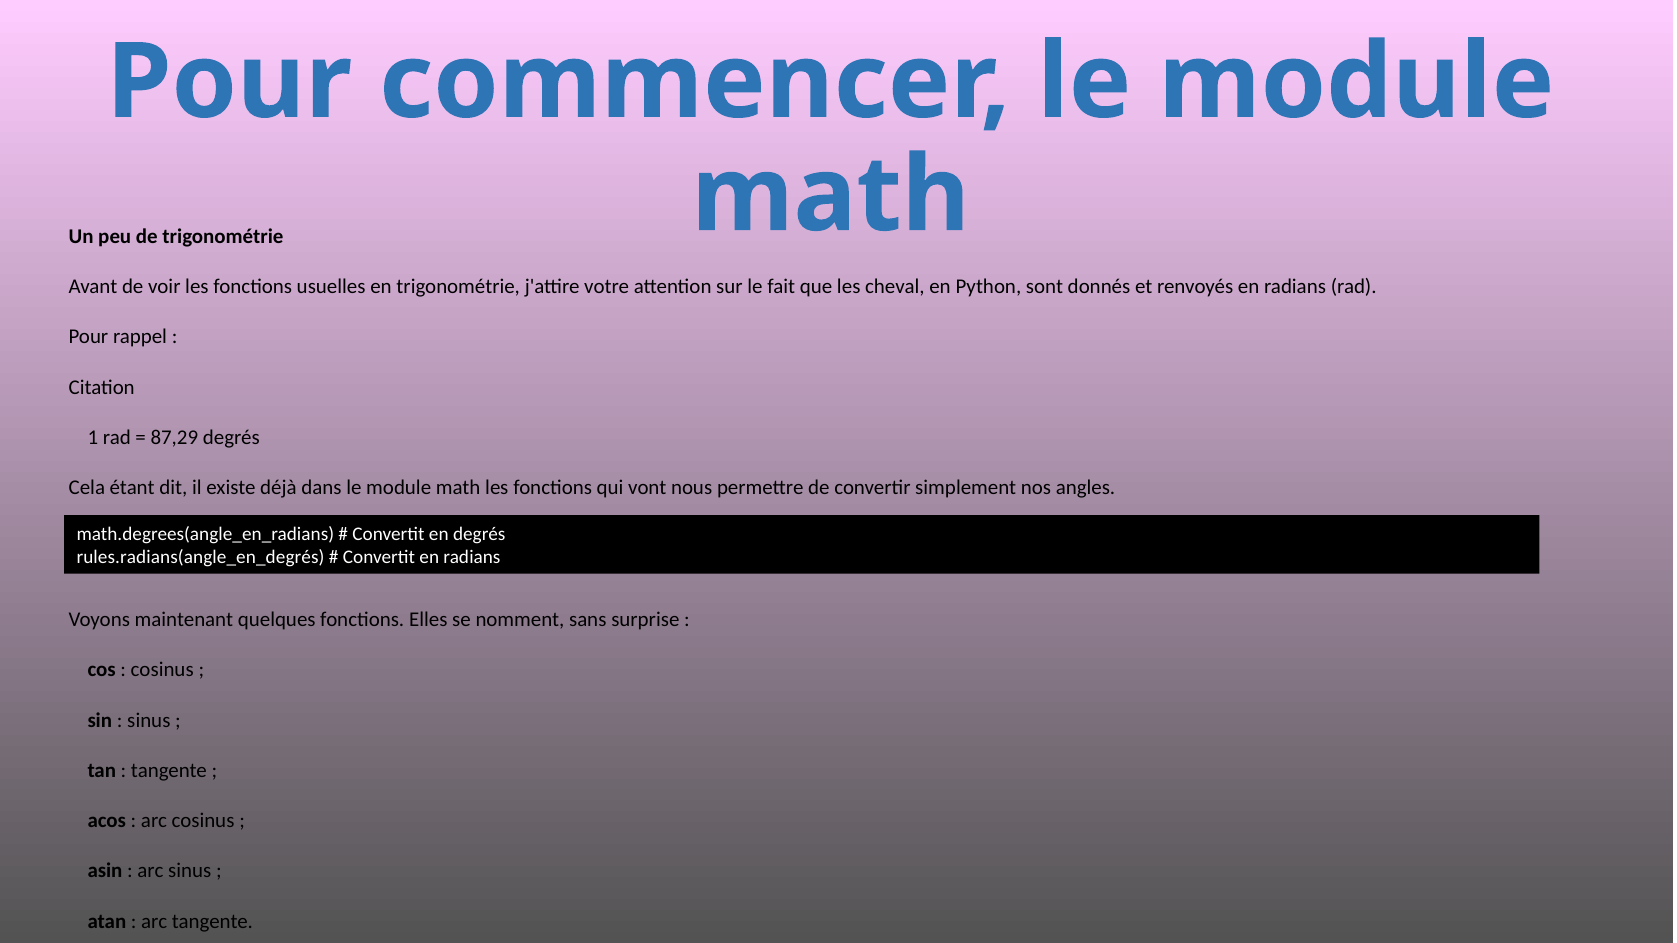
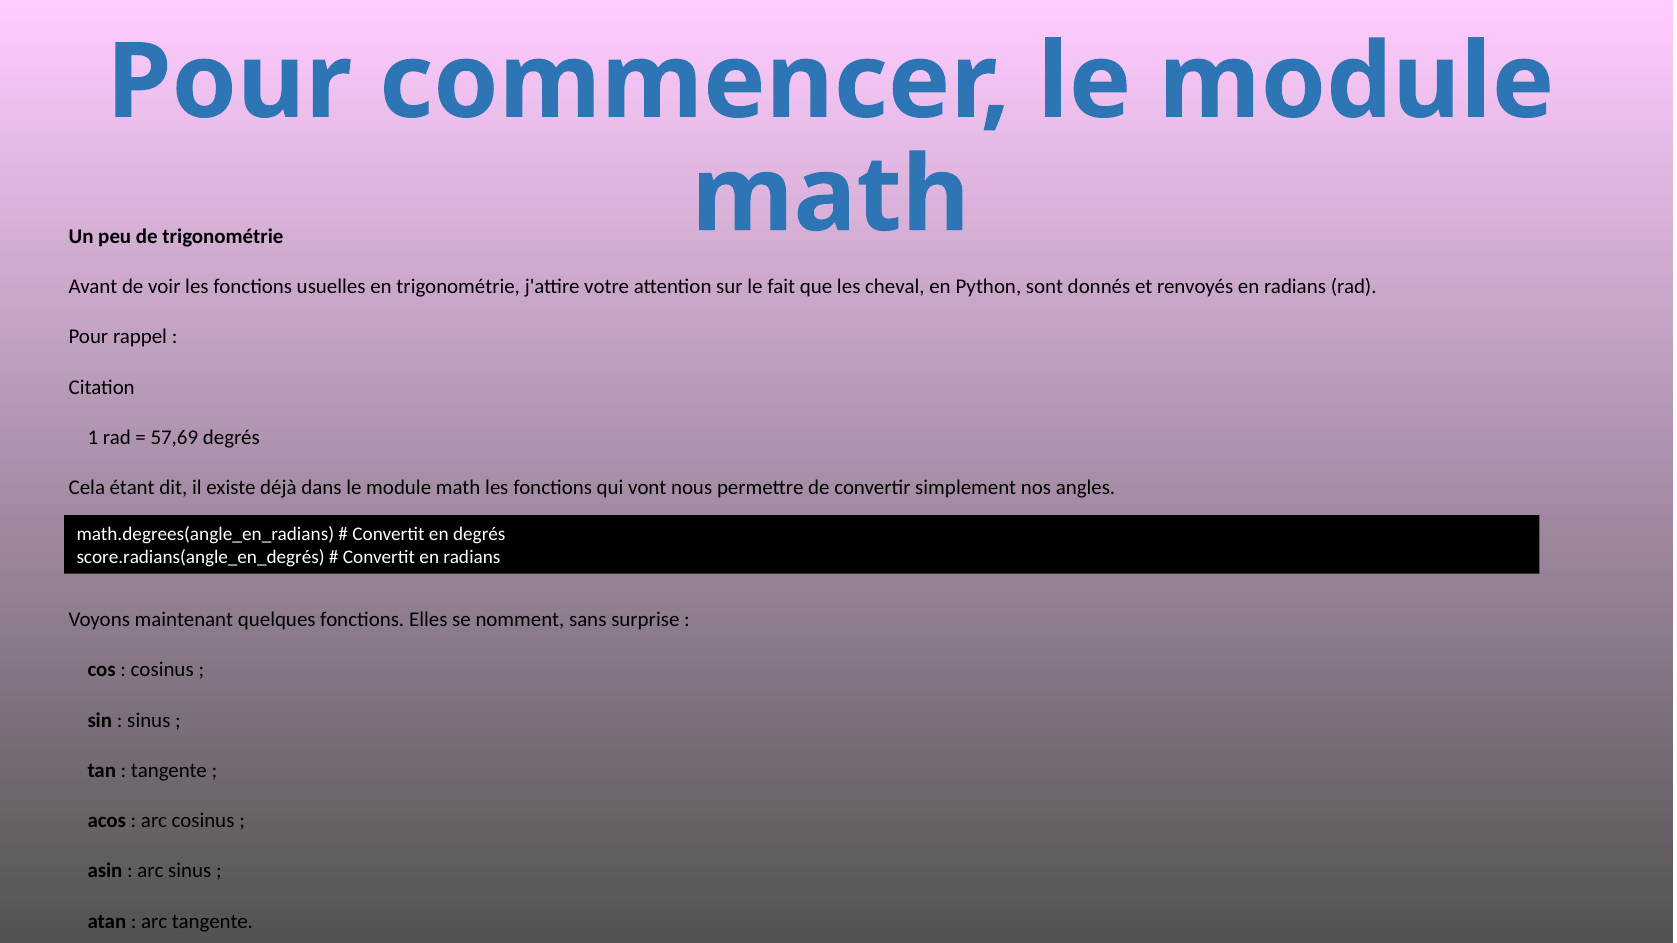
87,29: 87,29 -> 57,69
rules.radians(angle_en_degrés: rules.radians(angle_en_degrés -> score.radians(angle_en_degrés
